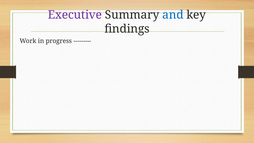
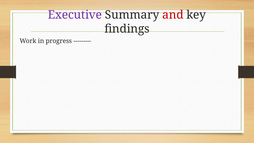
and colour: blue -> red
